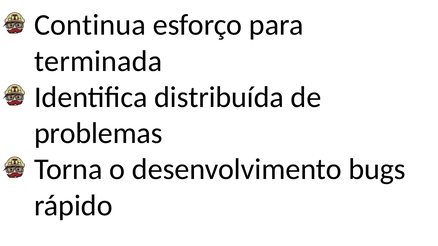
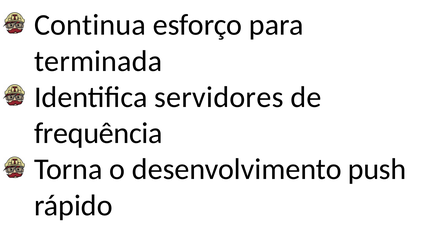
distribuída: distribuída -> servidores
problemas: problemas -> frequência
bugs: bugs -> push
